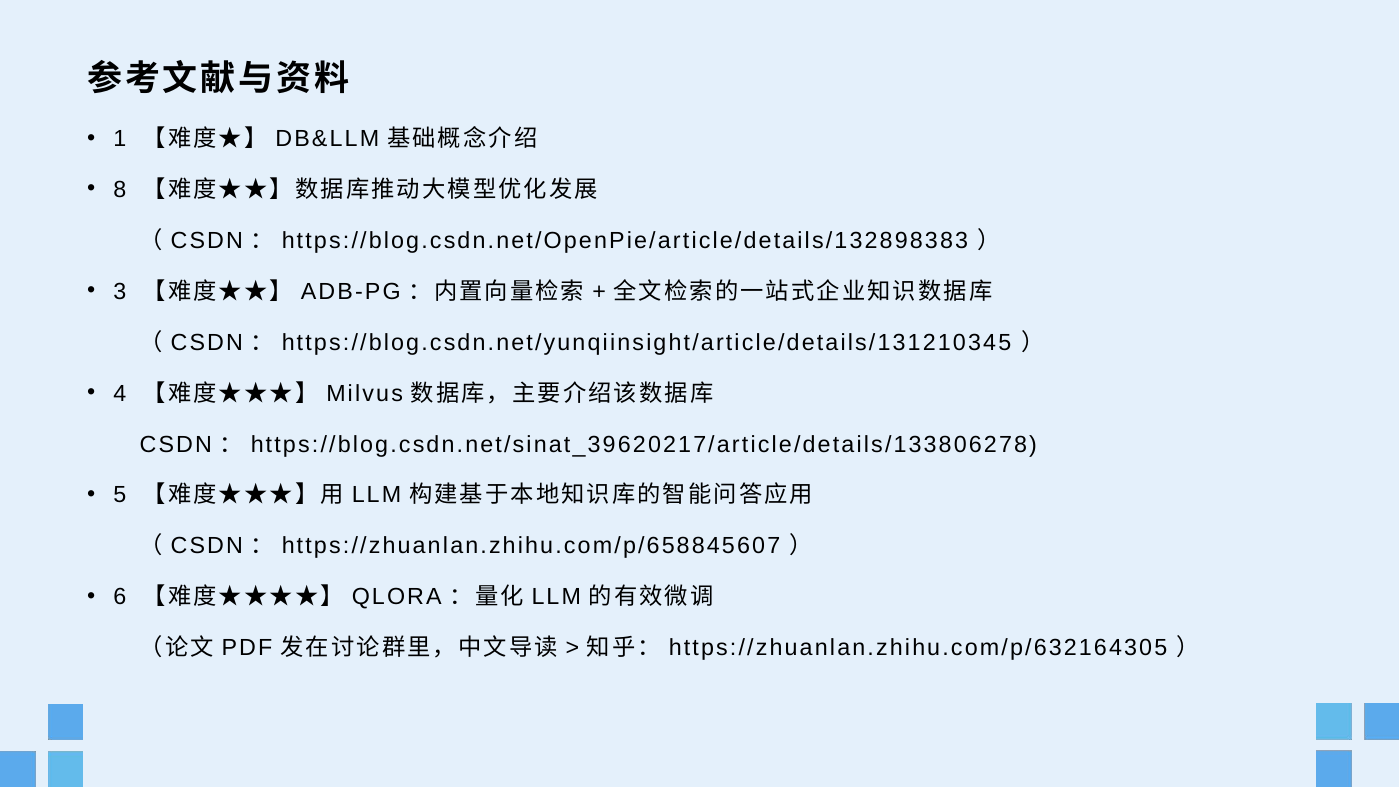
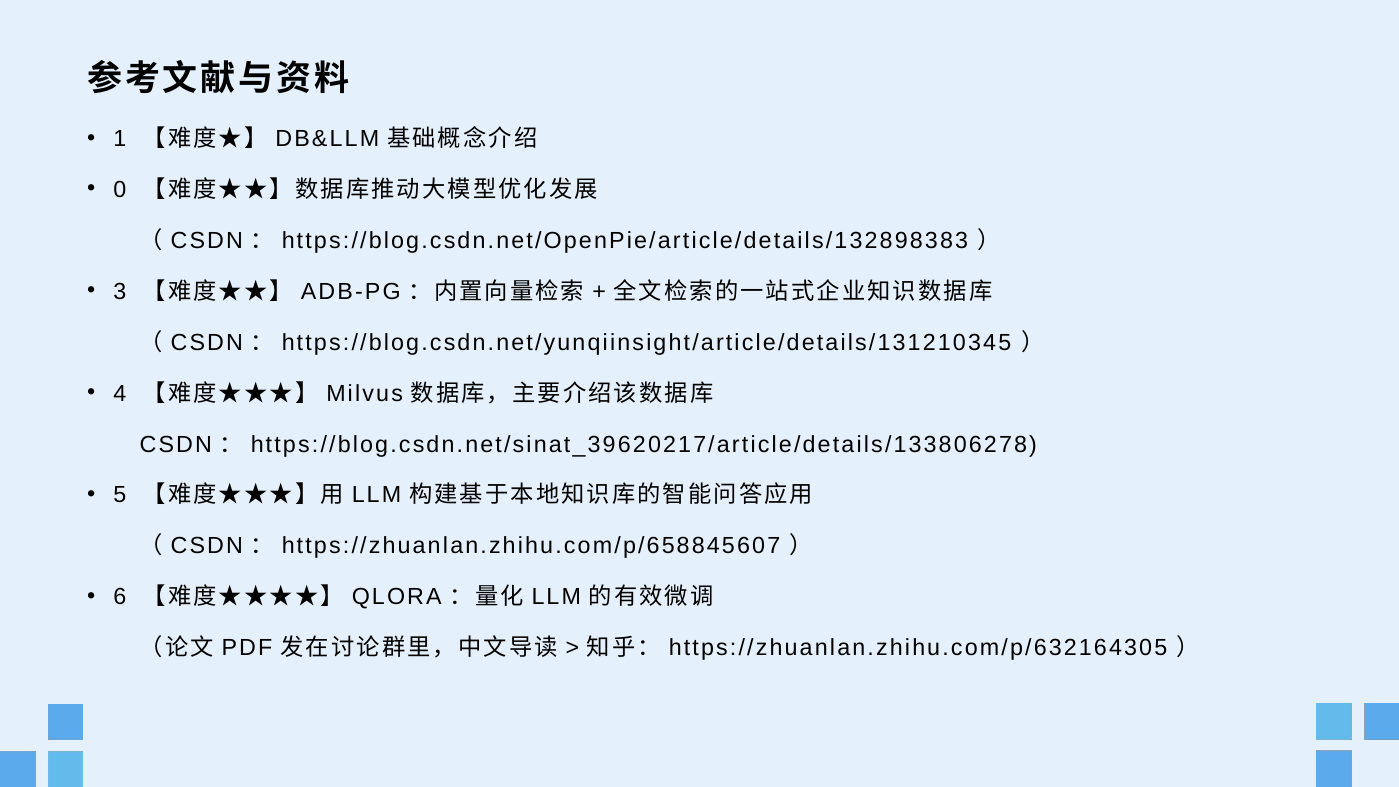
8: 8 -> 0
